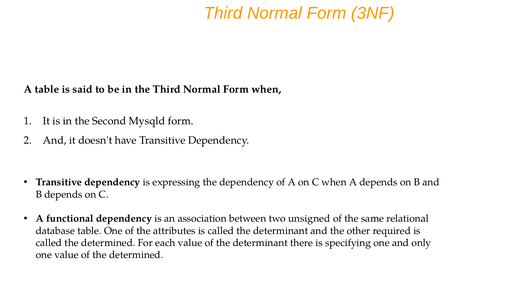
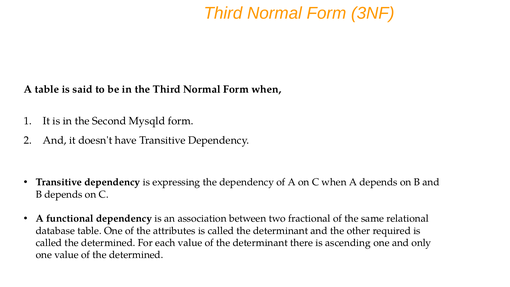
unsigned: unsigned -> fractional
specifying: specifying -> ascending
